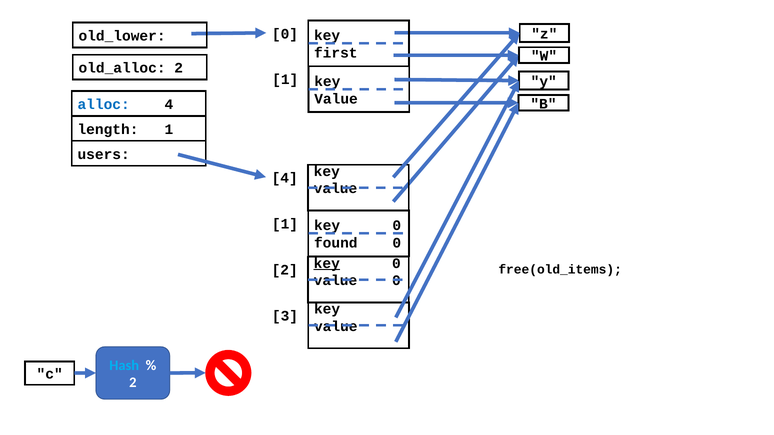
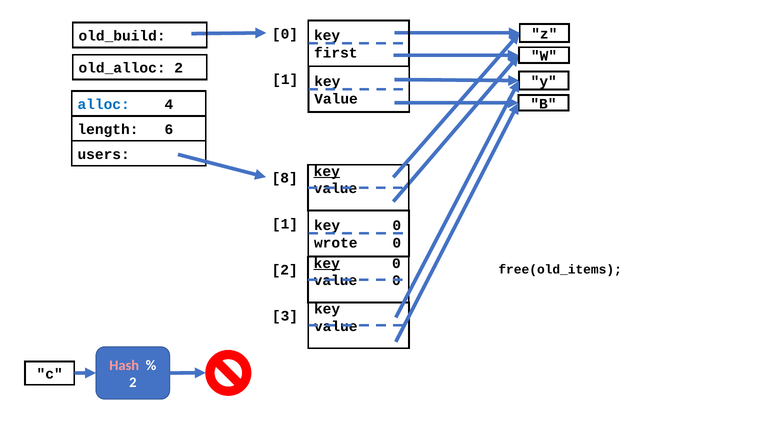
old_lower: old_lower -> old_build
length 1: 1 -> 6
key at (327, 171) underline: none -> present
4 at (285, 178): 4 -> 8
found: found -> wrote
Hash colour: light blue -> pink
